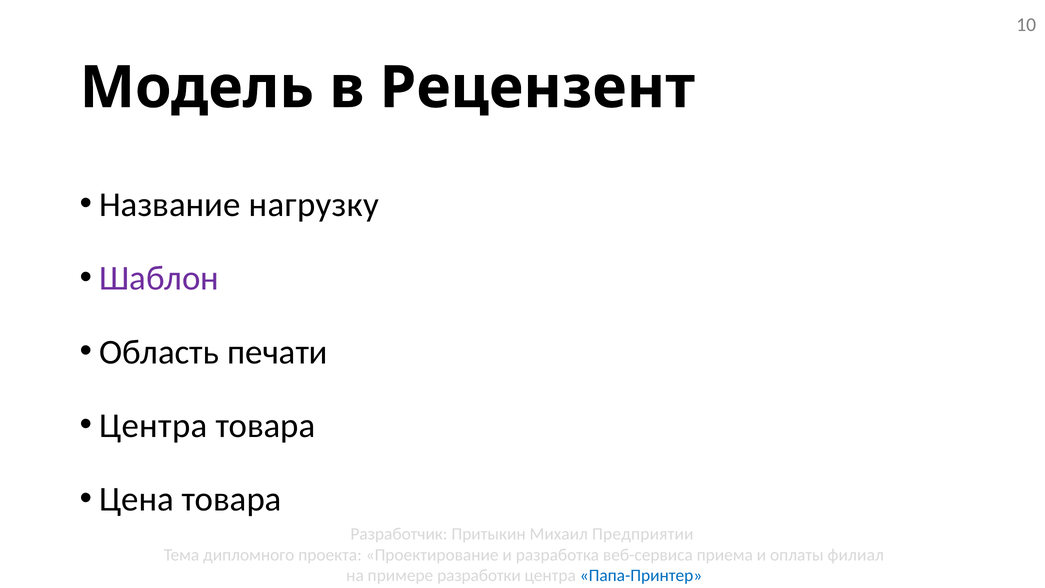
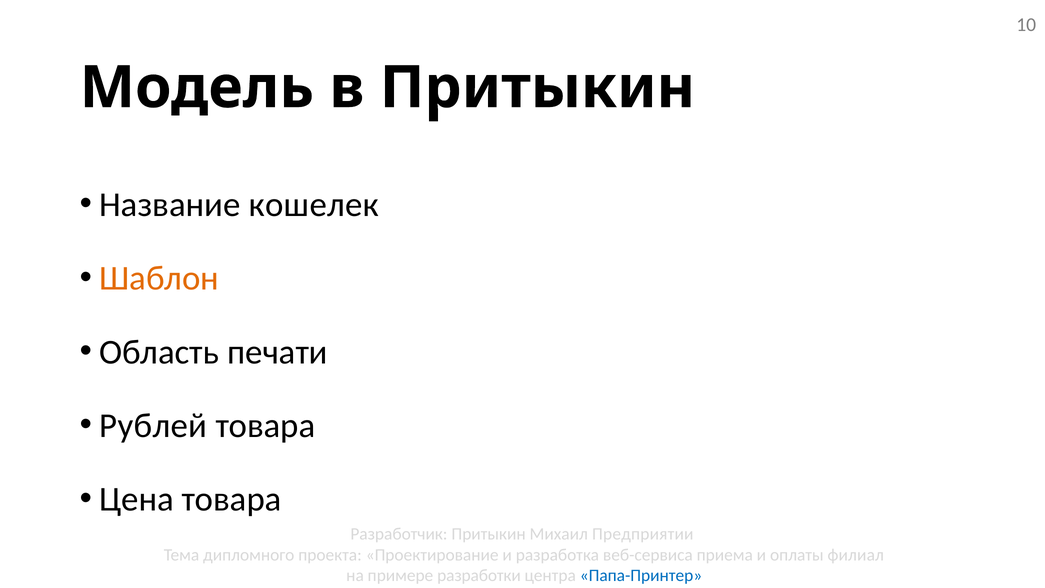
в Рецензент: Рецензент -> Притыкин
нагрузку: нагрузку -> кошелек
Шаблон colour: purple -> orange
Центра at (153, 426): Центра -> Рублей
